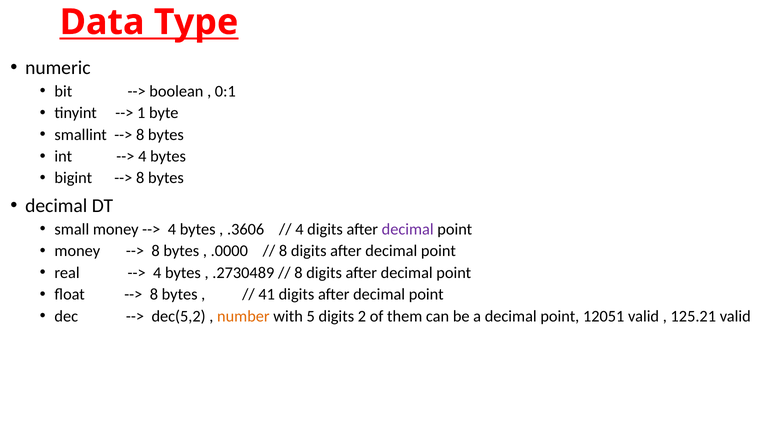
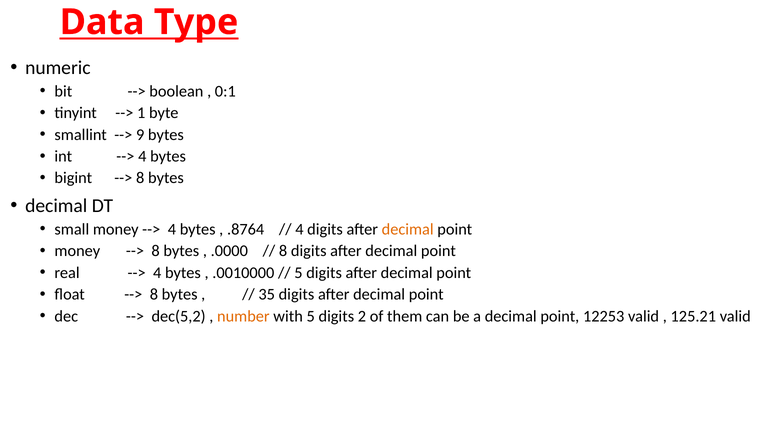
8 at (140, 134): 8 -> 9
.3606: .3606 -> .8764
decimal at (408, 229) colour: purple -> orange
.2730489: .2730489 -> .0010000
8 at (298, 272): 8 -> 5
41: 41 -> 35
12051: 12051 -> 12253
